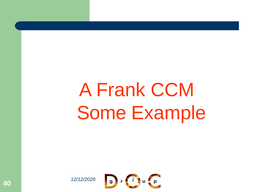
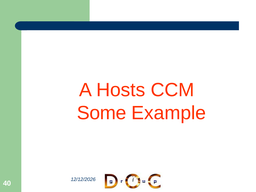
Frank: Frank -> Hosts
